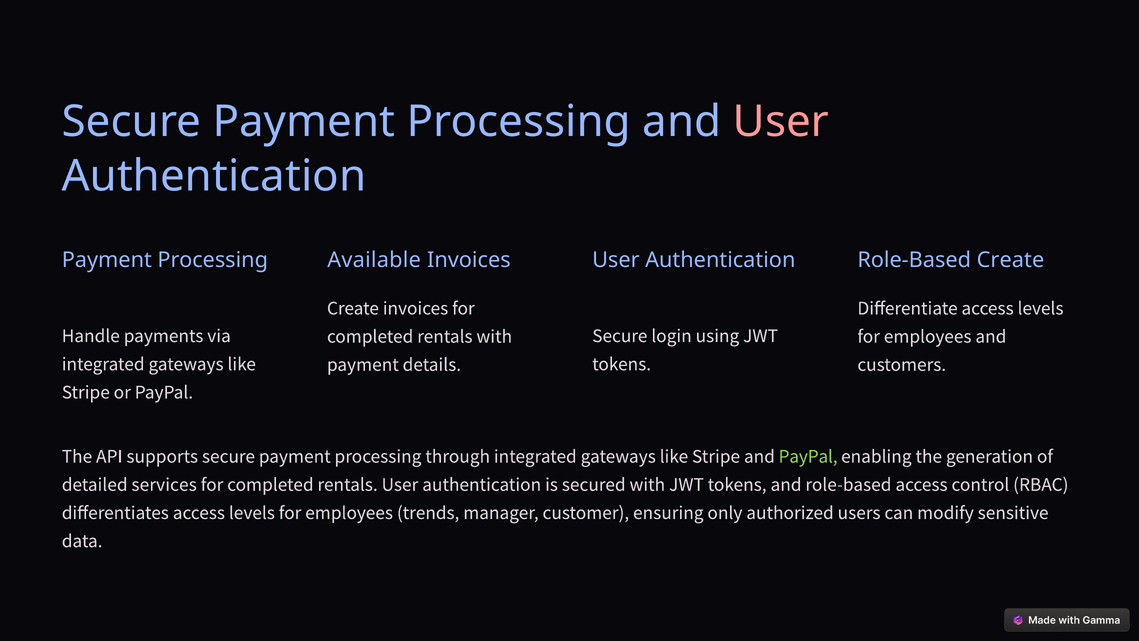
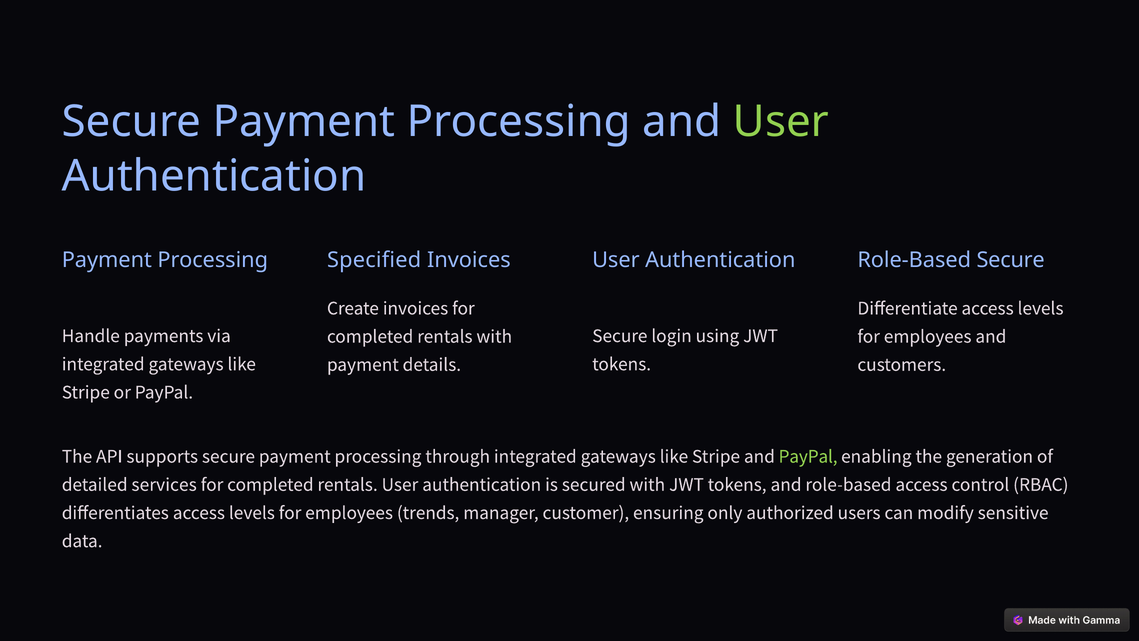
User at (781, 121) colour: pink -> light green
Available: Available -> Specified
Role-Based Create: Create -> Secure
